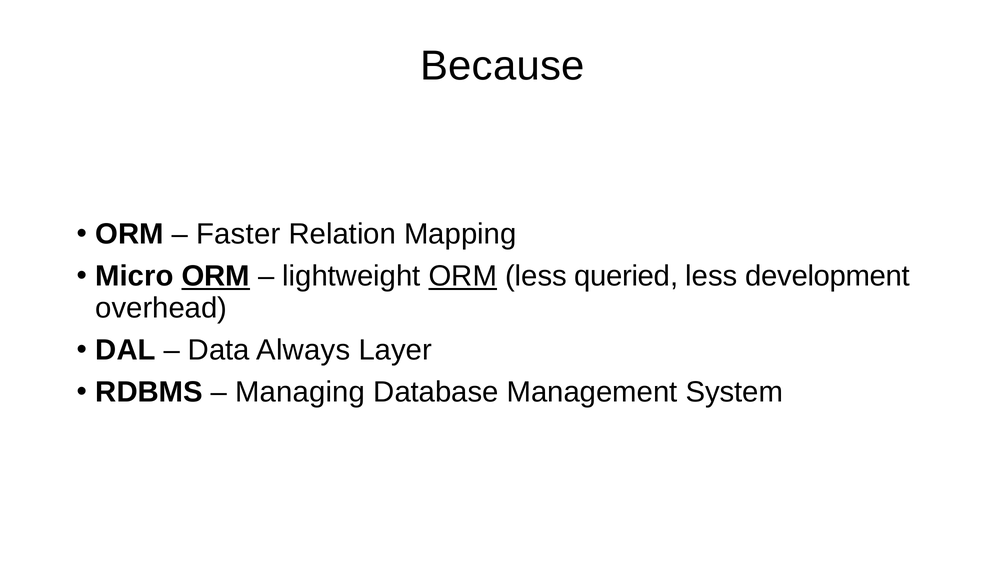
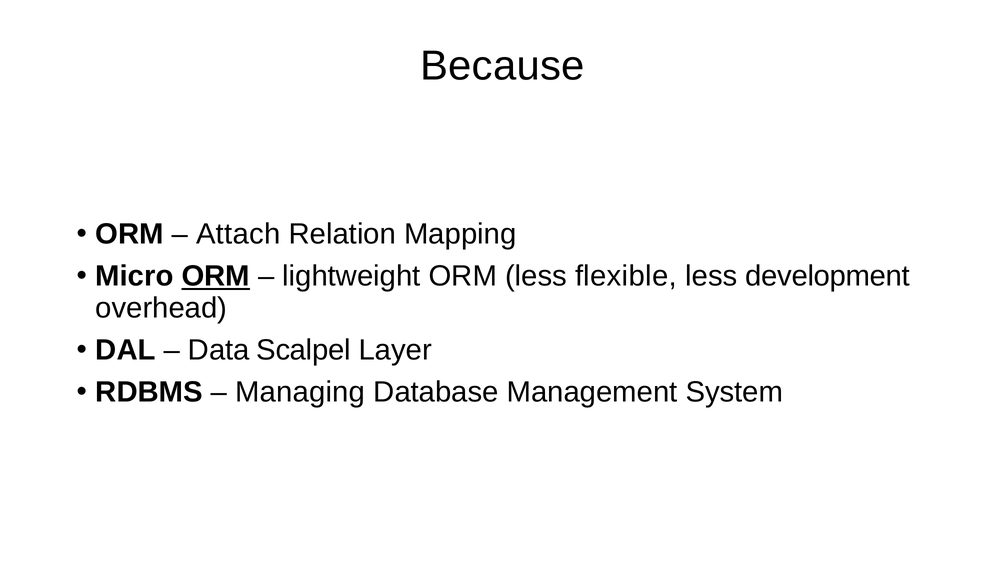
Faster: Faster -> Attach
ORM at (463, 276) underline: present -> none
queried: queried -> flexible
Always: Always -> Scalpel
